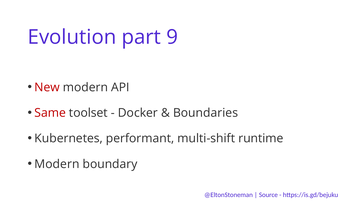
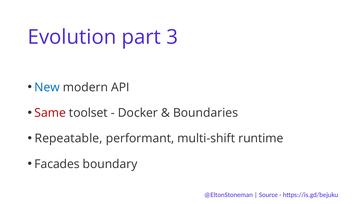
9: 9 -> 3
New colour: red -> blue
Kubernetes: Kubernetes -> Repeatable
Modern at (57, 164): Modern -> Facades
